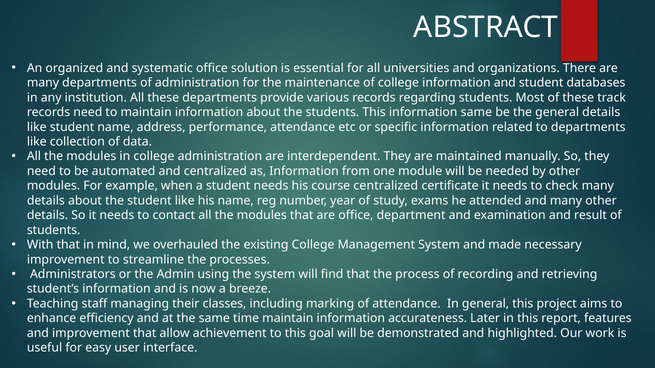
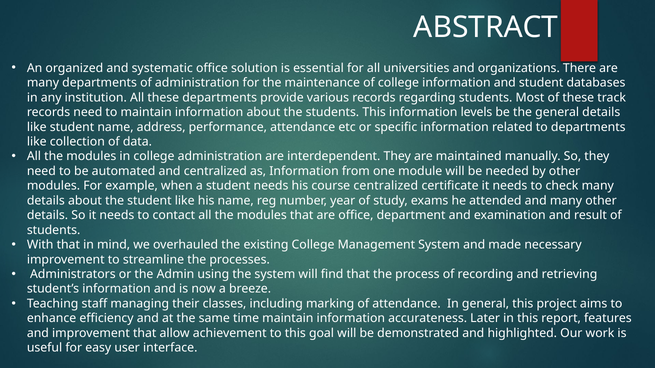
information same: same -> levels
